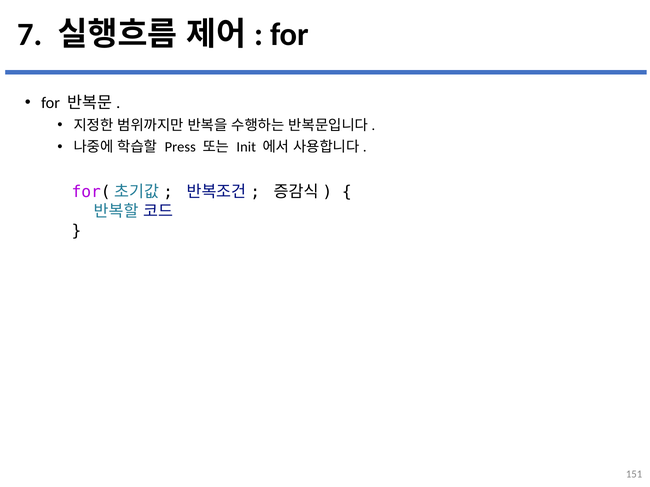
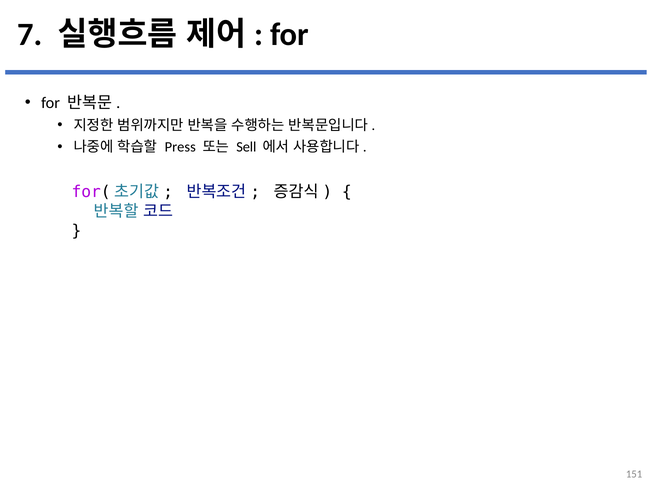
Init: Init -> Sell
